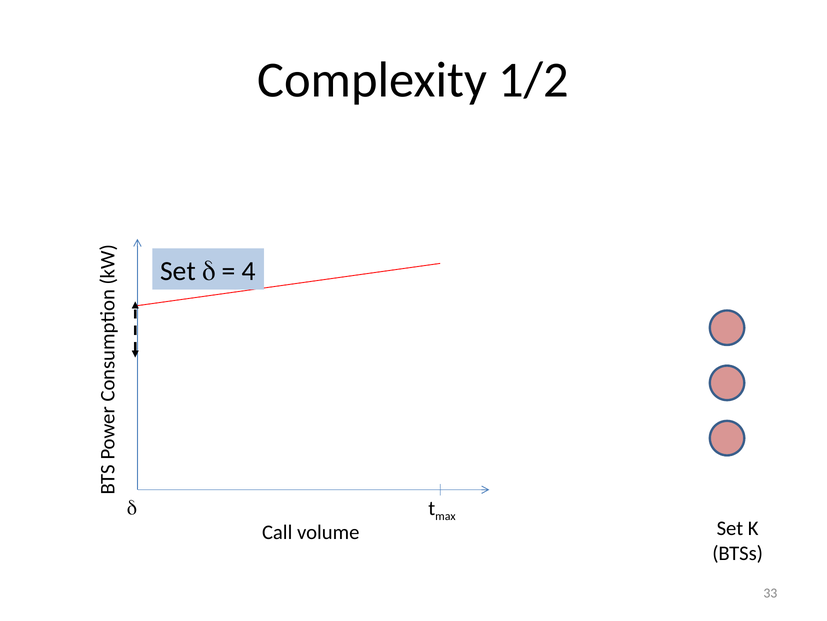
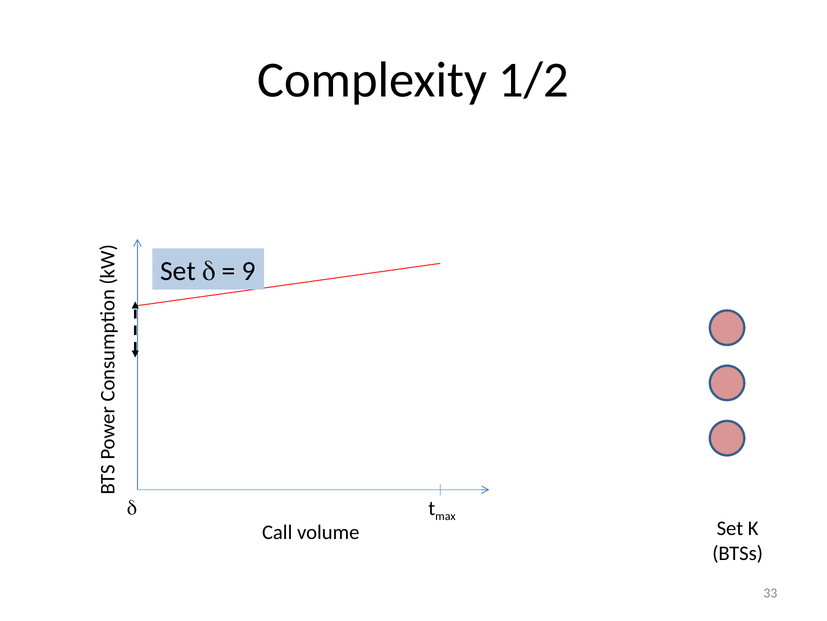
4: 4 -> 9
